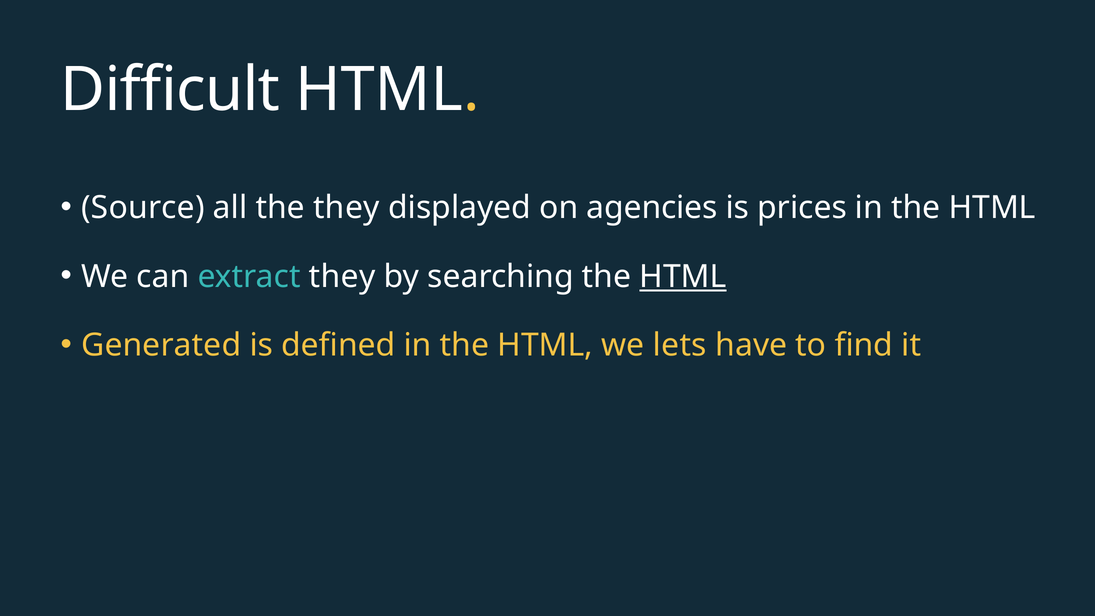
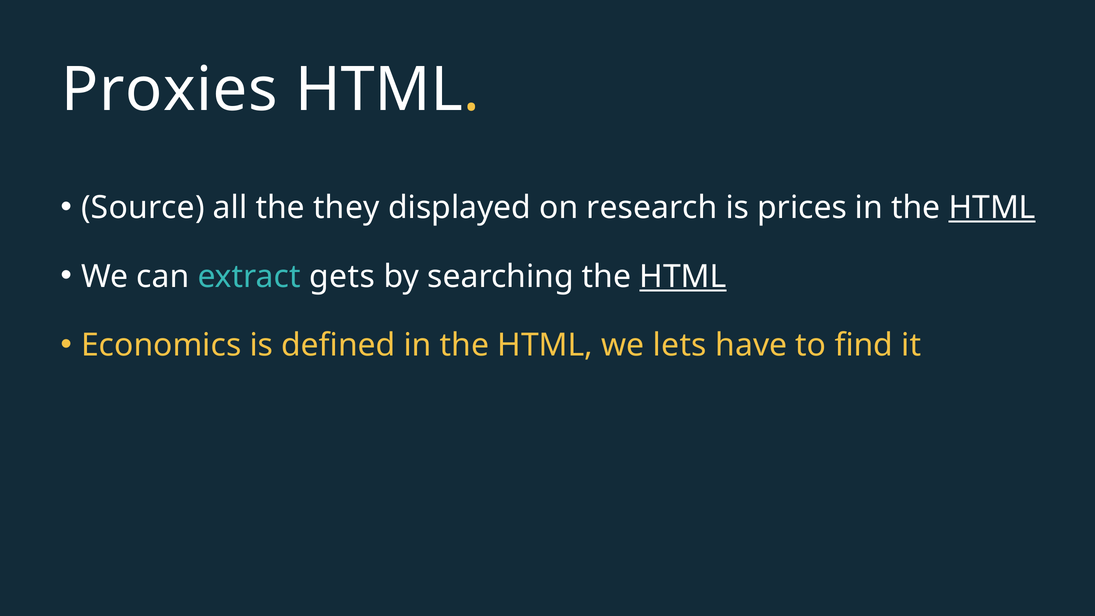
Difficult: Difficult -> Proxies
agencies: agencies -> research
HTML at (992, 208) underline: none -> present
extract they: they -> gets
Generated: Generated -> Economics
